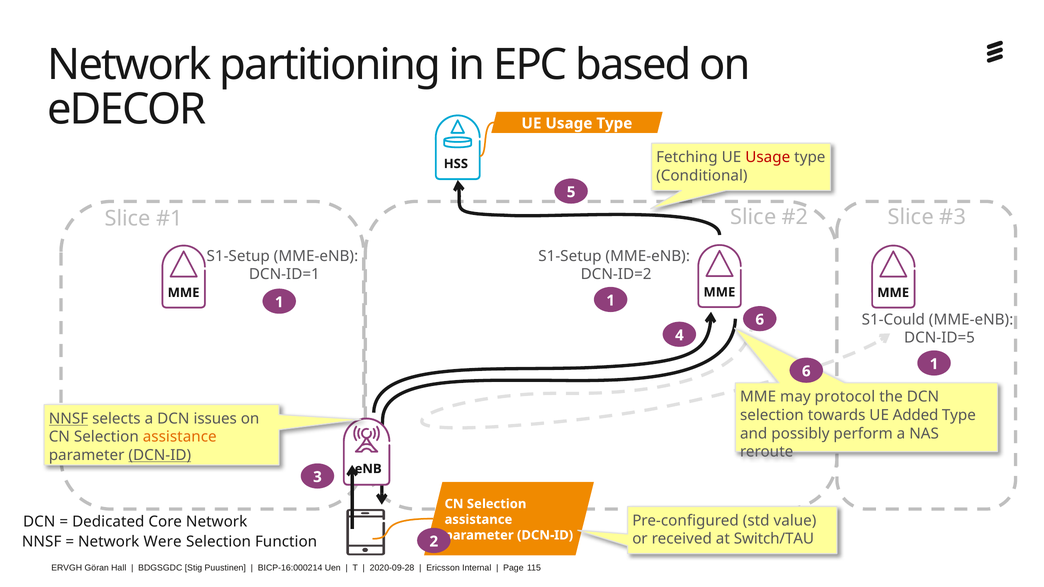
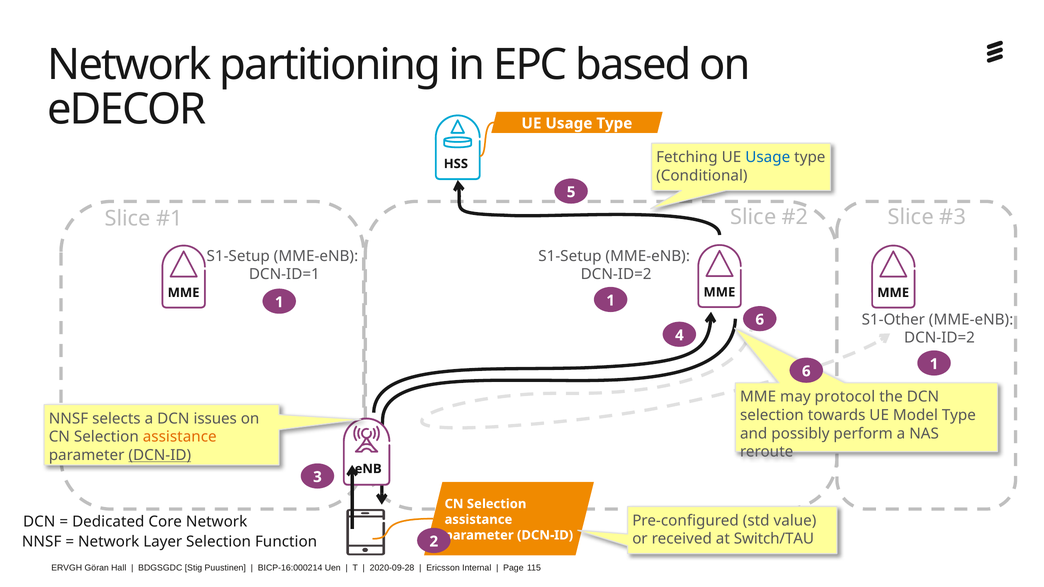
Usage at (768, 157) colour: red -> blue
S1-Could: S1-Could -> S1-Other
DCN-ID=5 at (940, 338): DCN-ID=5 -> DCN-ID=2
Added: Added -> Model
NNSF at (68, 419) underline: present -> none
Were: Were -> Layer
